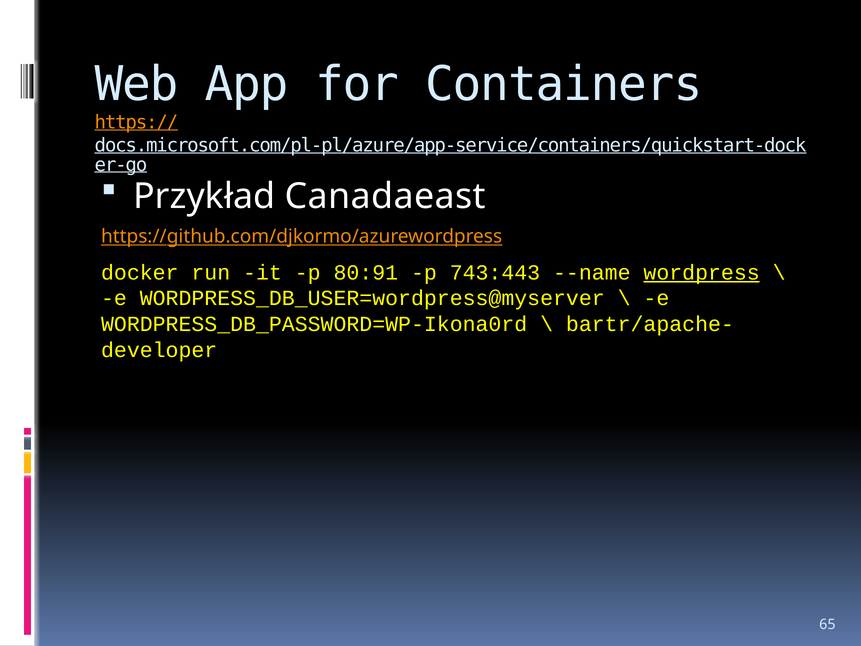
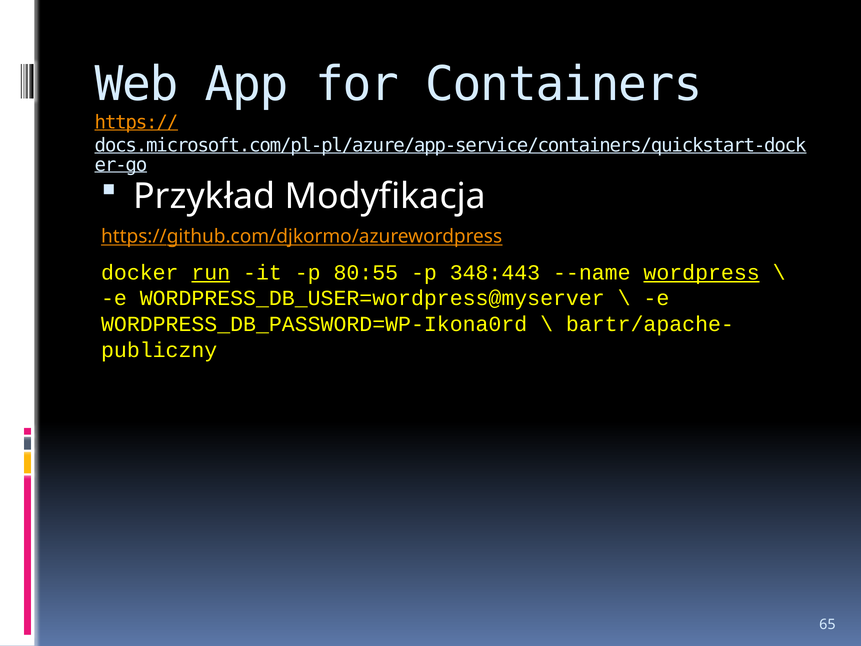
Canadaeast: Canadaeast -> Modyfikacja
run underline: none -> present
80:91: 80:91 -> 80:55
743:443: 743:443 -> 348:443
developer: developer -> publiczny
